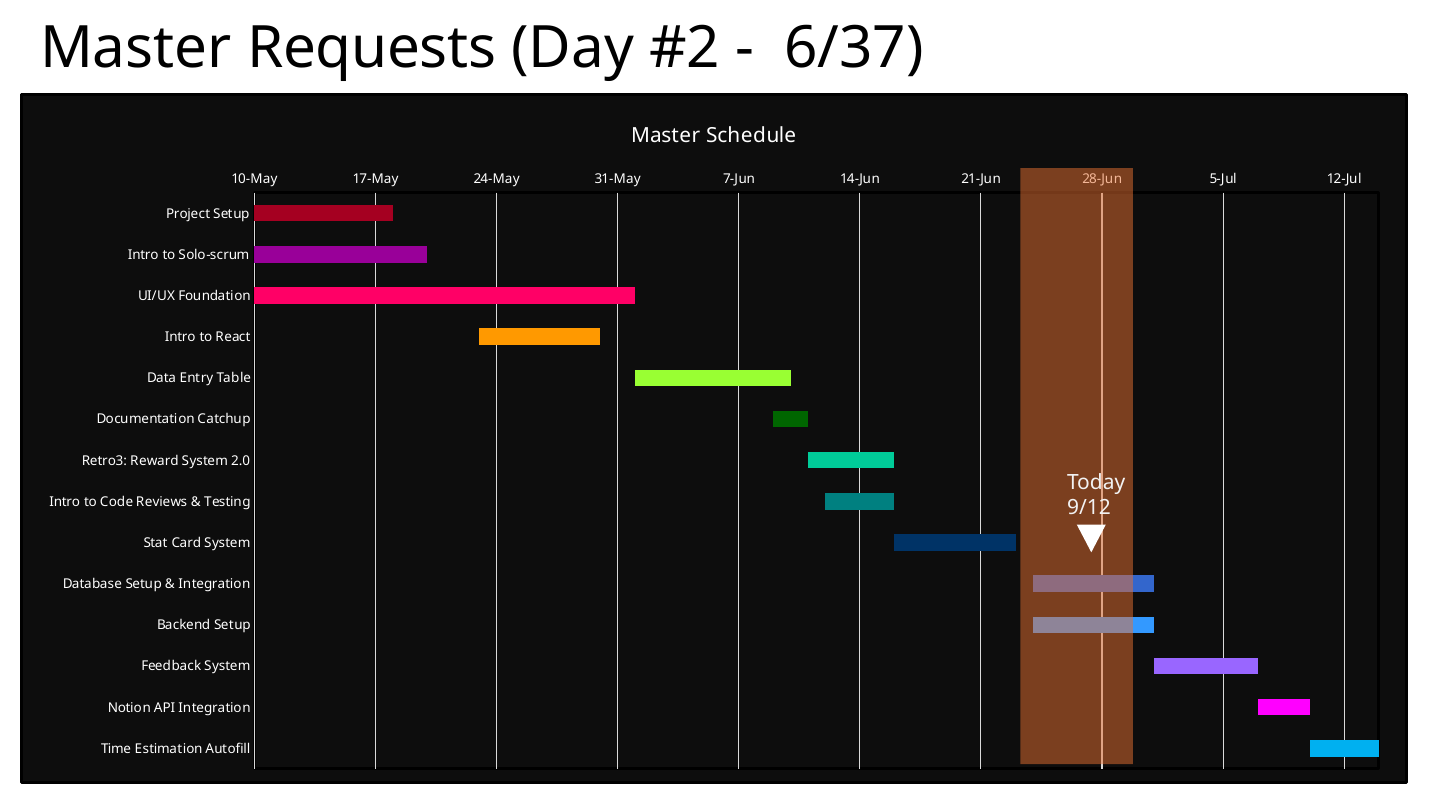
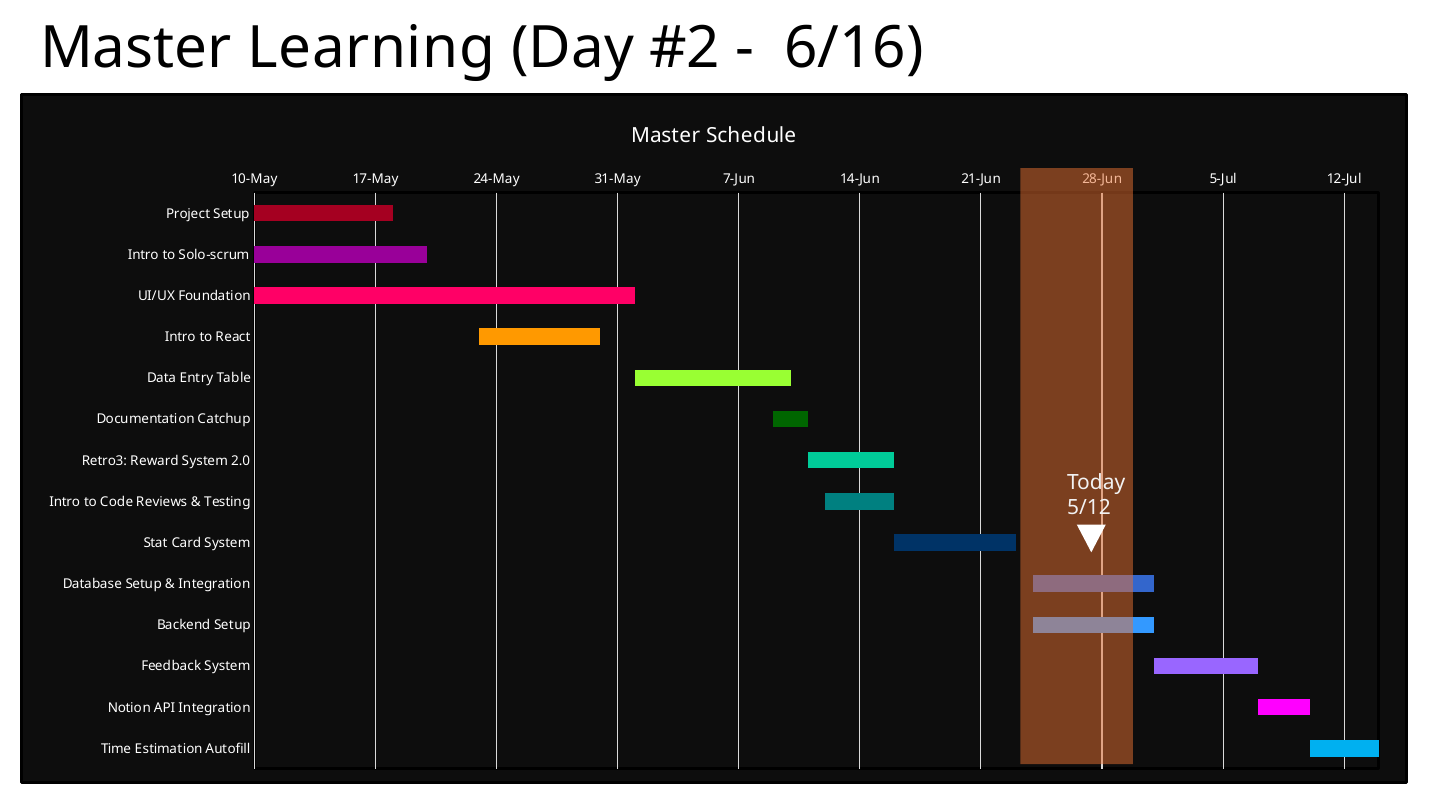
Requests: Requests -> Learning
6/37: 6/37 -> 6/16
9/12: 9/12 -> 5/12
